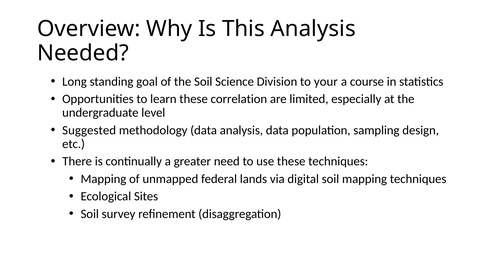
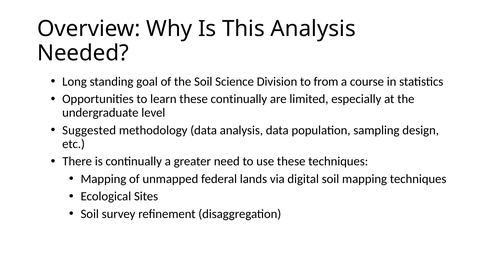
your: your -> from
these correlation: correlation -> continually
